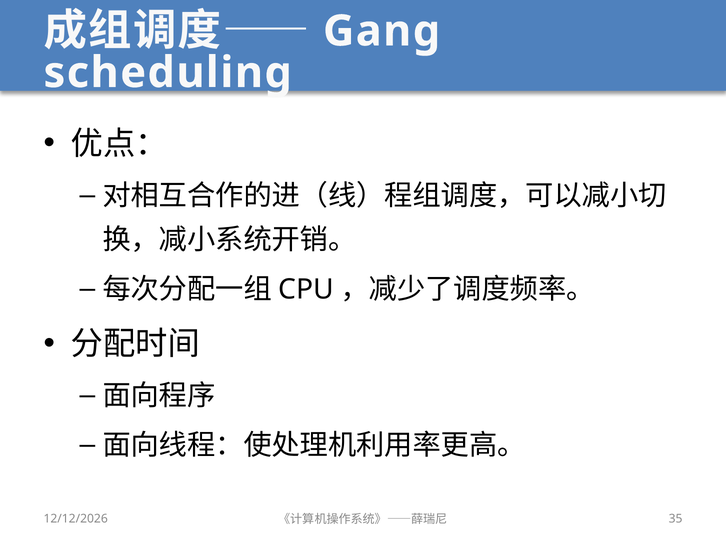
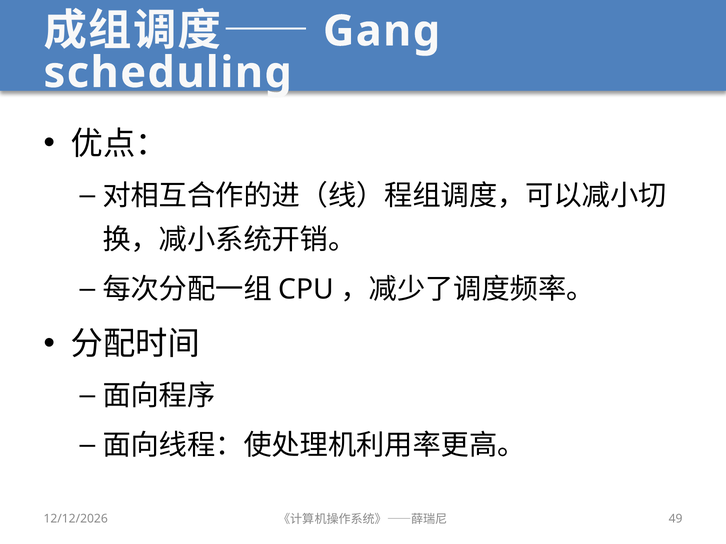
35: 35 -> 49
